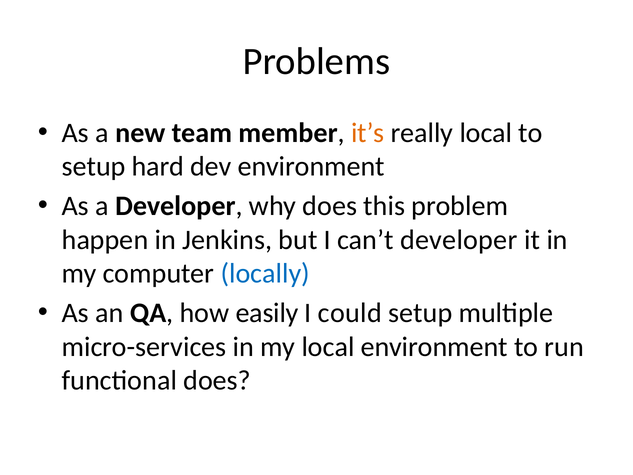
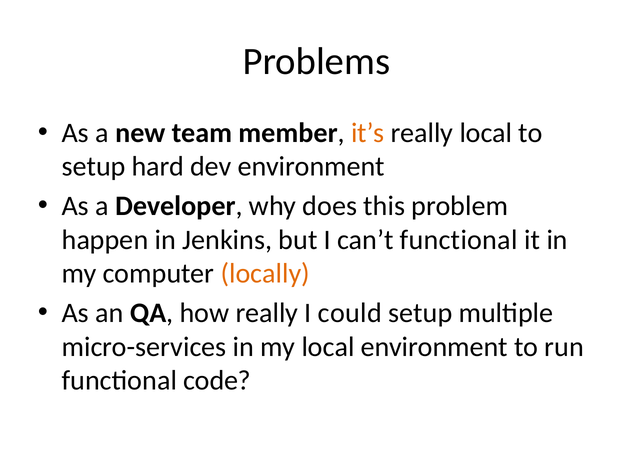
can’t developer: developer -> functional
locally colour: blue -> orange
how easily: easily -> really
functional does: does -> code
